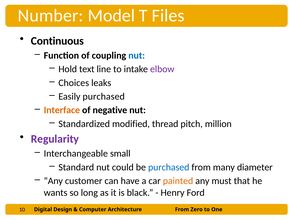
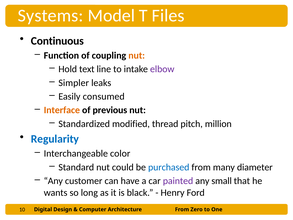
Number: Number -> Systems
nut at (137, 55) colour: blue -> orange
Choices: Choices -> Simpler
Easily purchased: purchased -> consumed
negative: negative -> previous
Regularity colour: purple -> blue
small: small -> color
painted colour: orange -> purple
must: must -> small
